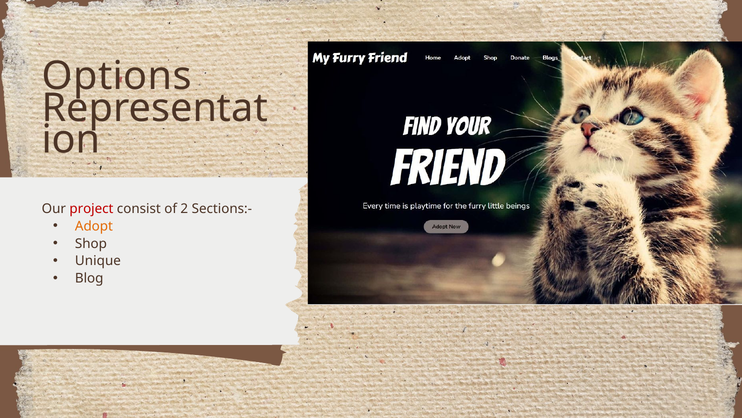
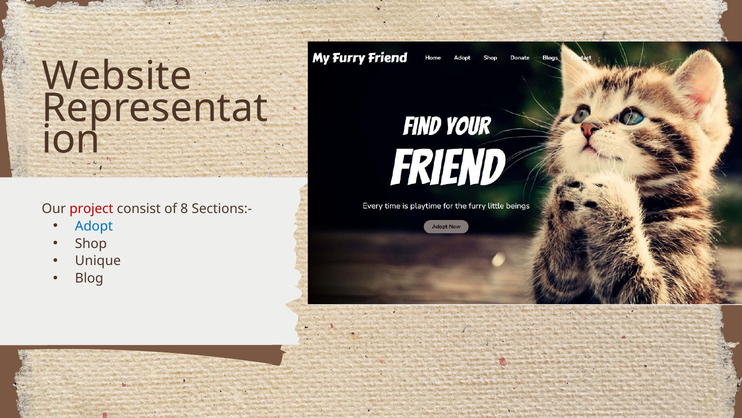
Options: Options -> Website
2: 2 -> 8
Adopt colour: orange -> blue
